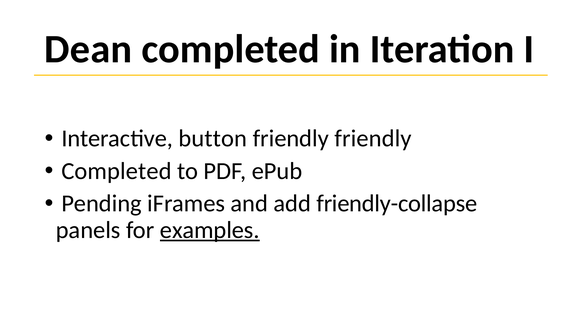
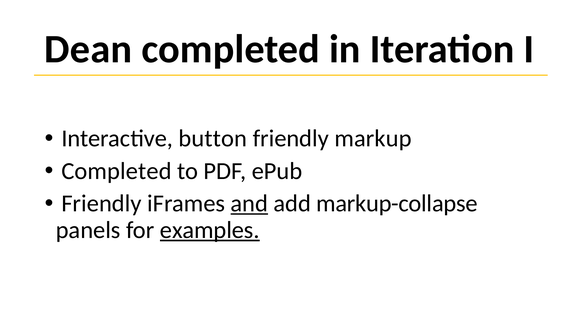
friendly friendly: friendly -> markup
Pending at (102, 204): Pending -> Friendly
and underline: none -> present
friendly-collapse: friendly-collapse -> markup-collapse
